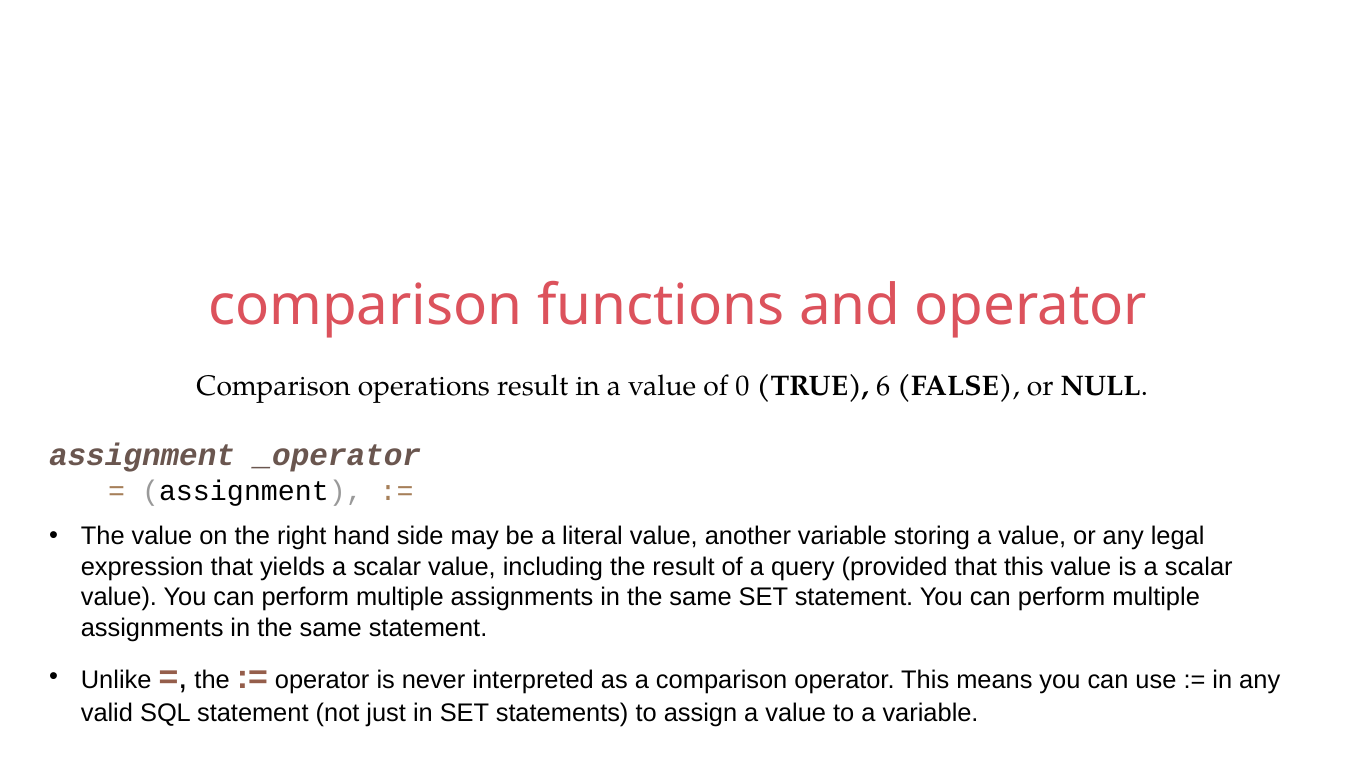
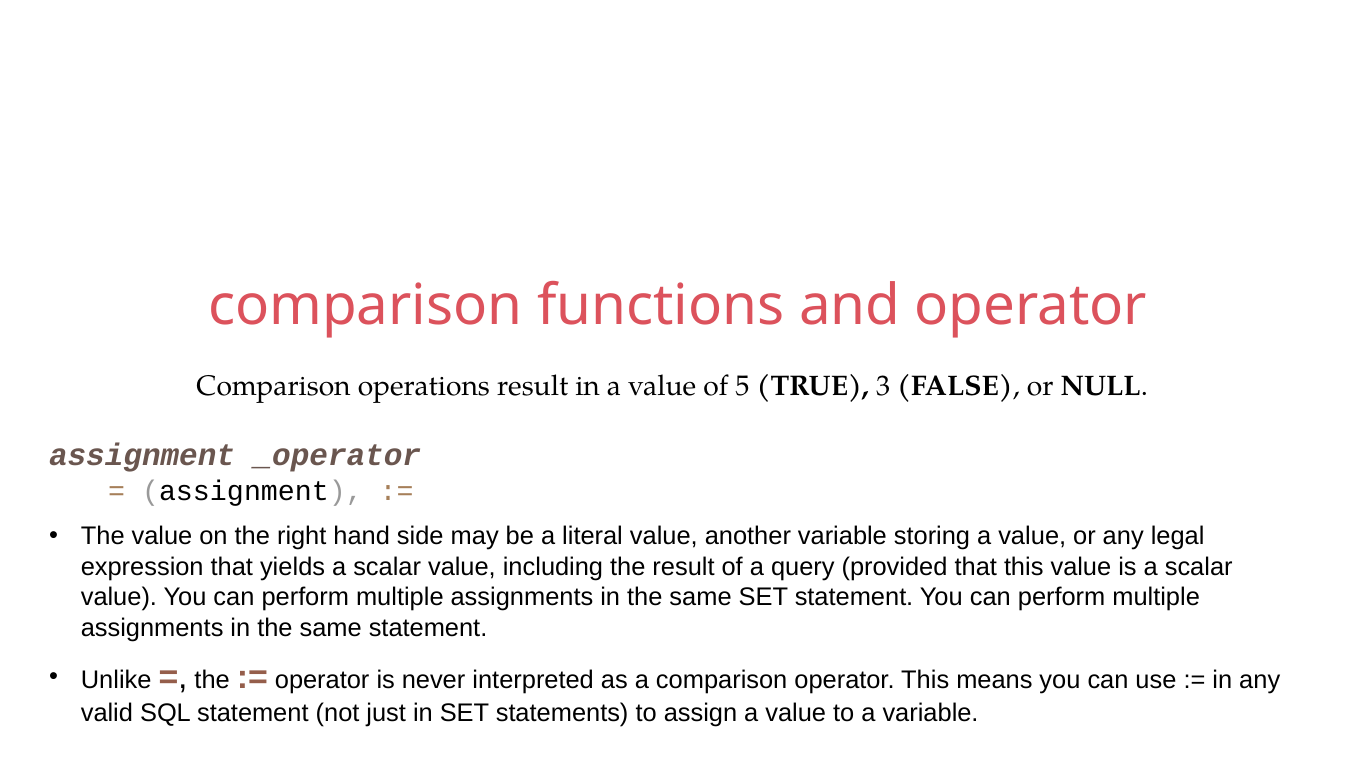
0: 0 -> 5
6: 6 -> 3
